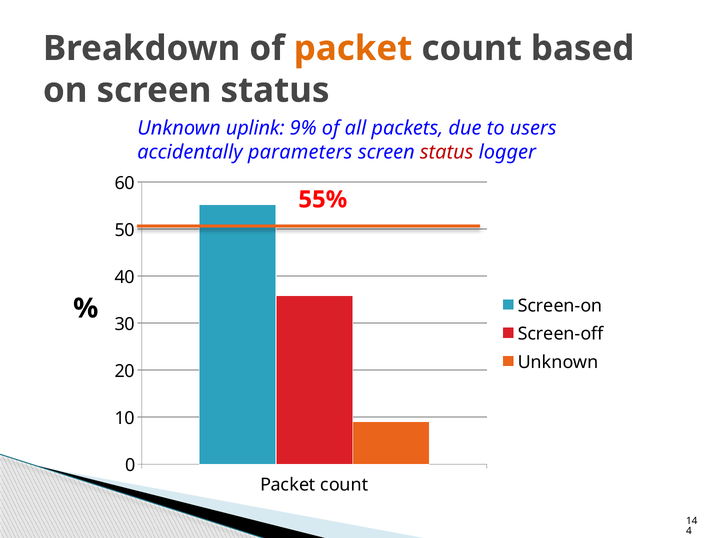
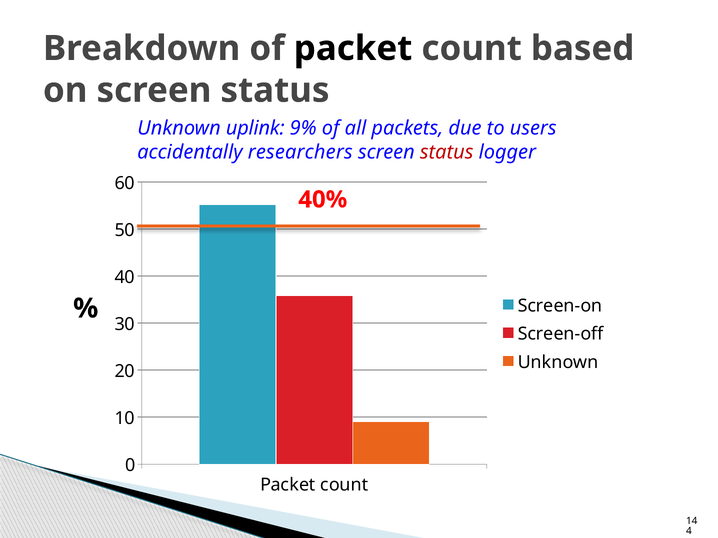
packet at (353, 48) colour: orange -> black
parameters: parameters -> researchers
55%: 55% -> 40%
